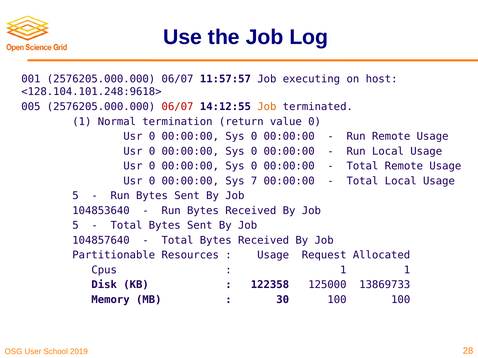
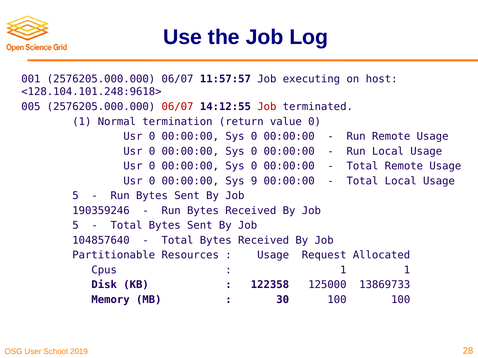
Job at (267, 107) colour: orange -> red
7: 7 -> 9
104853640: 104853640 -> 190359246
